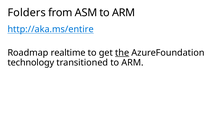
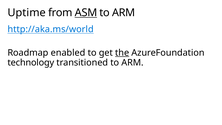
Folders: Folders -> Uptime
ASM underline: none -> present
http://aka.ms/entire: http://aka.ms/entire -> http://aka.ms/world
realtime: realtime -> enabled
